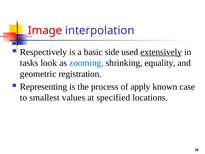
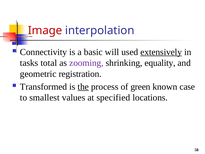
Respectively: Respectively -> Connectivity
side: side -> will
look: look -> total
zooming colour: blue -> purple
Representing: Representing -> Transformed
the underline: none -> present
apply: apply -> green
